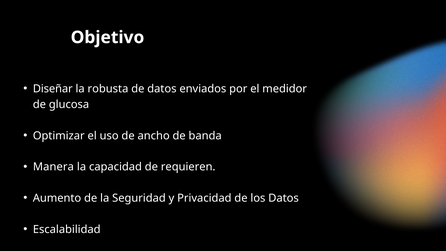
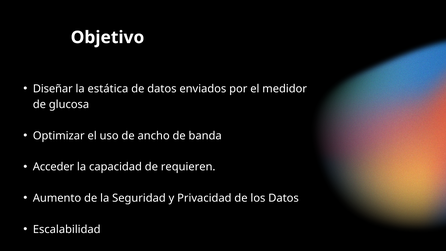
robusta: robusta -> estática
Manera: Manera -> Acceder
